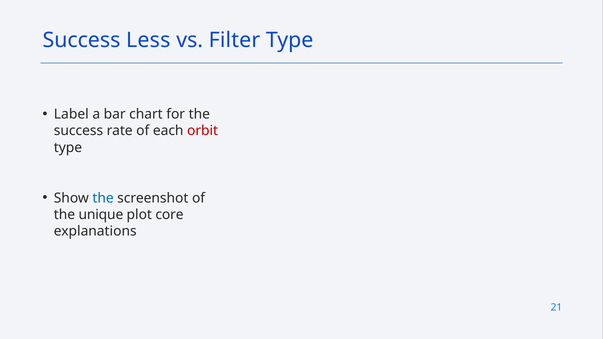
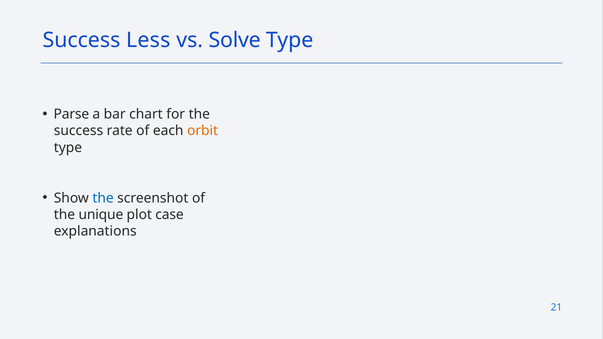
Filter: Filter -> Solve
Label: Label -> Parse
orbit colour: red -> orange
core: core -> case
